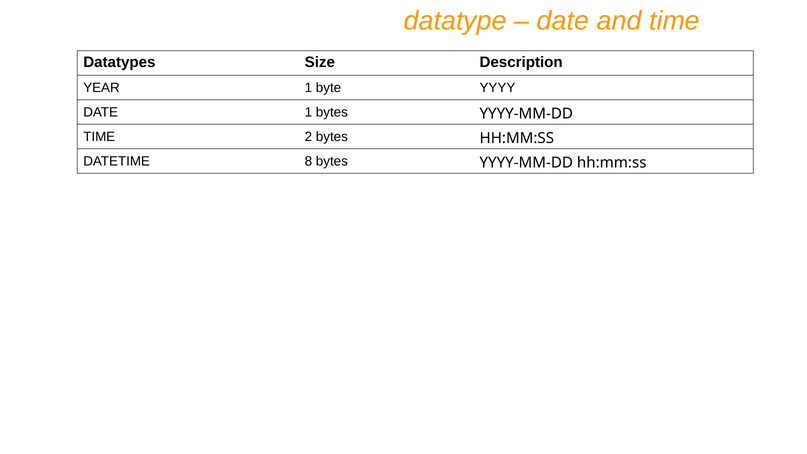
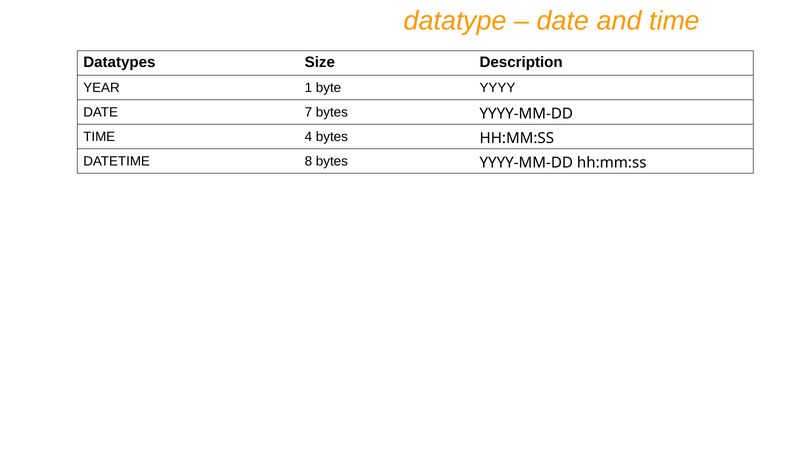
DATE 1: 1 -> 7
2: 2 -> 4
